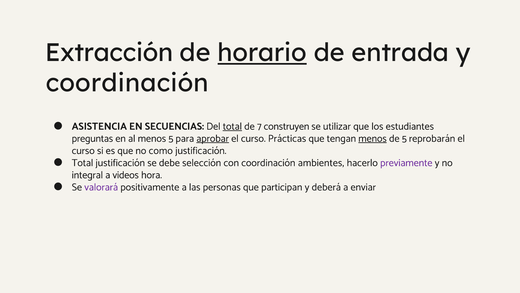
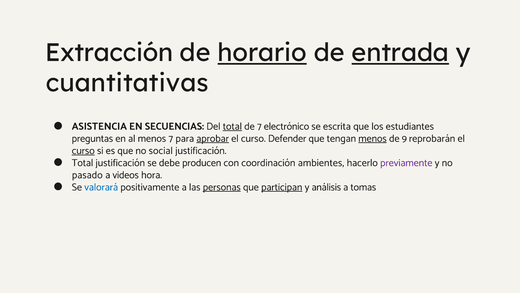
entrada underline: none -> present
coordinación at (127, 83): coordinación -> cuantitativas
construyen: construyen -> electrónico
utilizar: utilizar -> escrita
menos 5: 5 -> 7
Prácticas: Prácticas -> Defender
de 5: 5 -> 9
curso at (83, 150) underline: none -> present
como: como -> social
selección: selección -> producen
integral: integral -> pasado
valorará colour: purple -> blue
personas underline: none -> present
participan underline: none -> present
deberá: deberá -> análisis
enviar: enviar -> tomas
